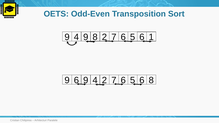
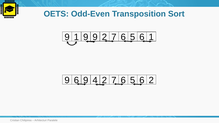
4 at (76, 37): 4 -> 1
8 at (95, 37): 8 -> 9
8 at (151, 80): 8 -> 2
